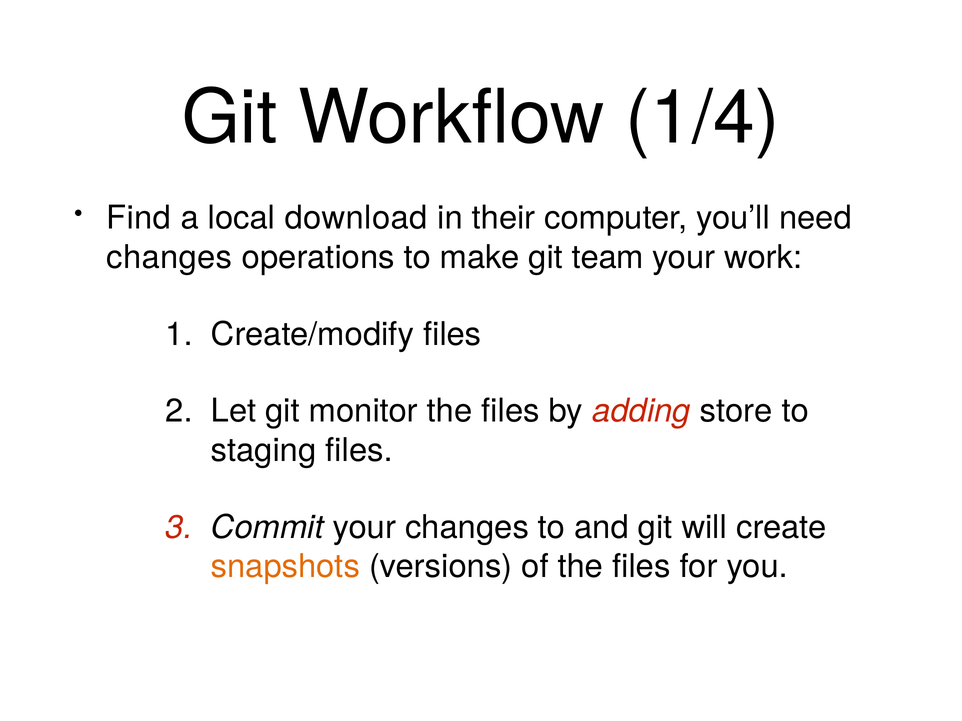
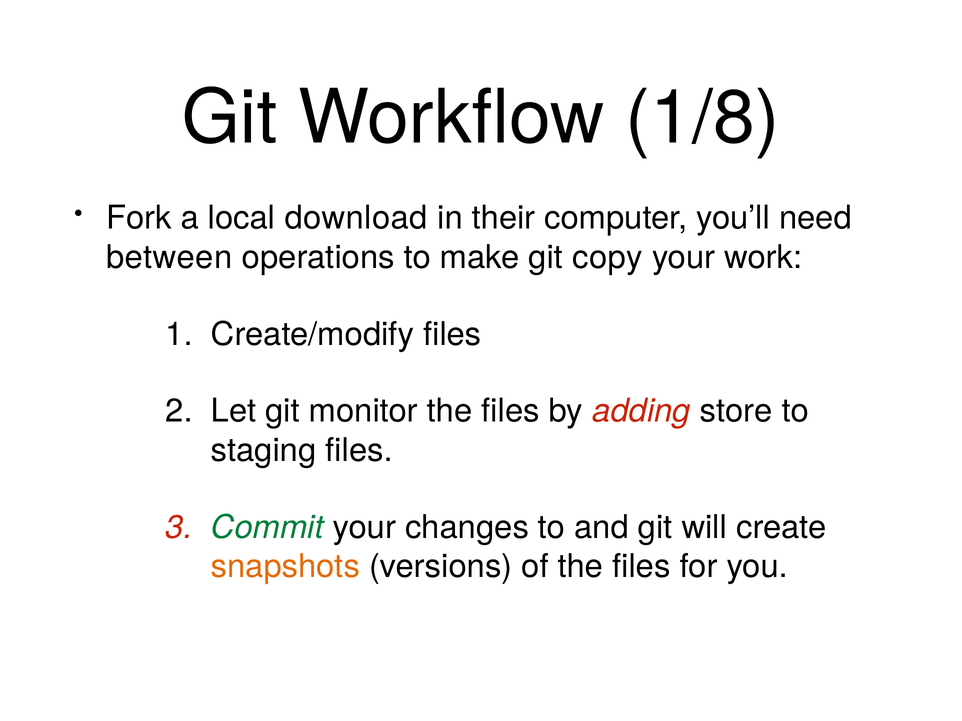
1/4: 1/4 -> 1/8
Find: Find -> Fork
changes at (169, 258): changes -> between
team: team -> copy
Commit colour: black -> green
